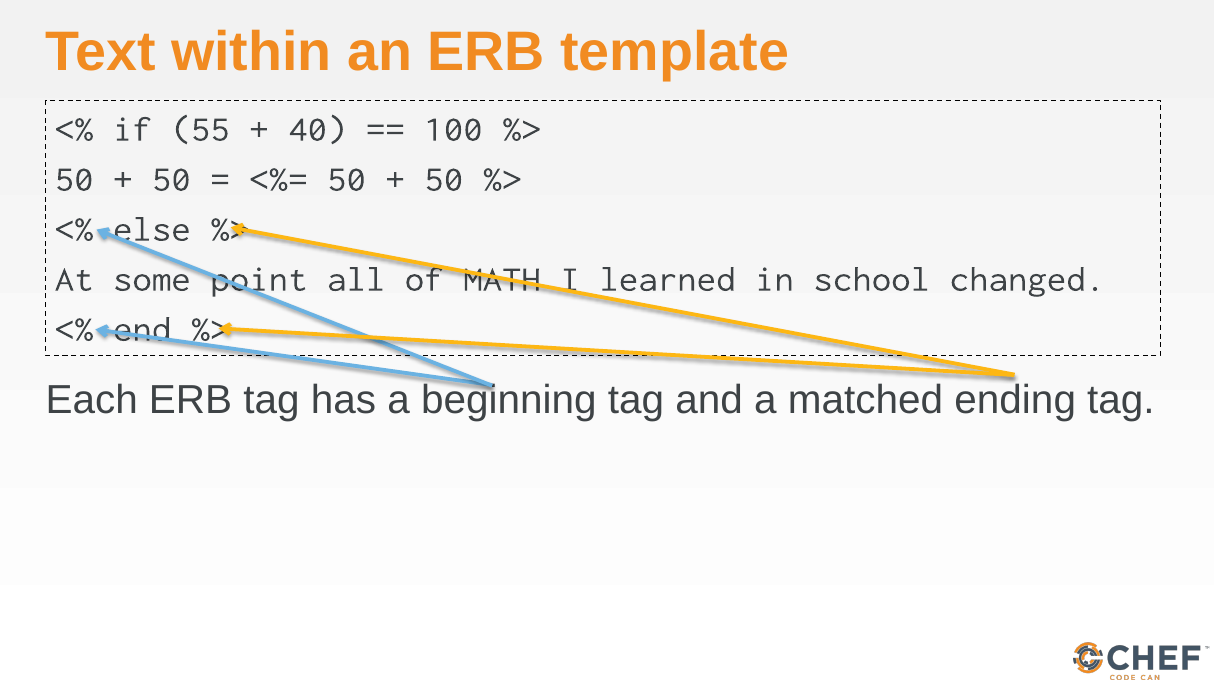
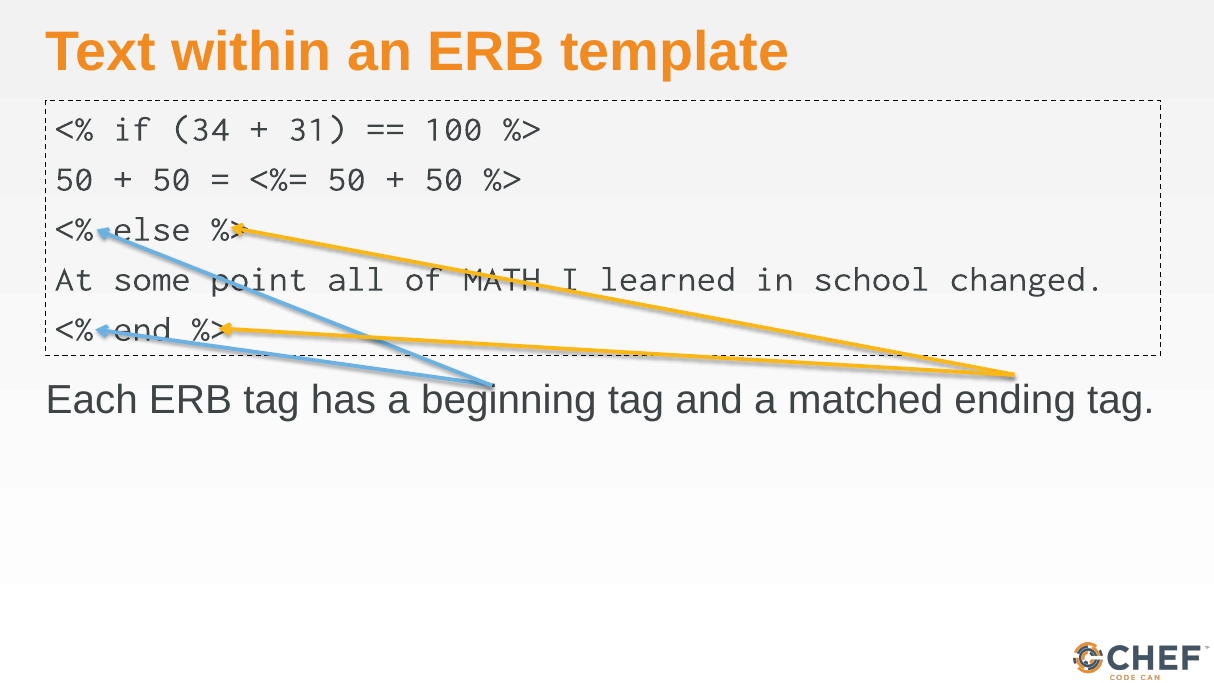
55: 55 -> 34
40: 40 -> 31
